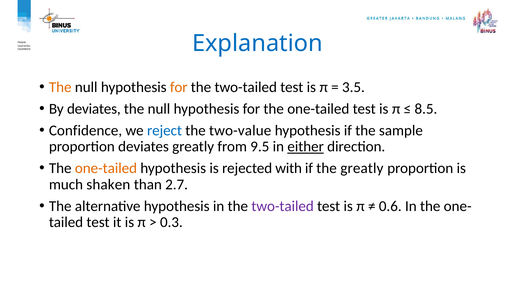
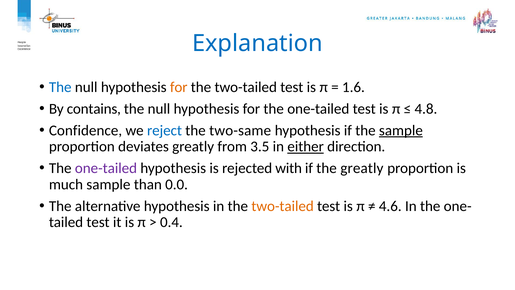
The at (60, 87) colour: orange -> blue
3.5: 3.5 -> 1.6
By deviates: deviates -> contains
8.5: 8.5 -> 4.8
two-value: two-value -> two-same
sample at (401, 130) underline: none -> present
9.5: 9.5 -> 3.5
one-tailed at (106, 168) colour: orange -> purple
much shaken: shaken -> sample
2.7: 2.7 -> 0.0
two-tailed at (283, 206) colour: purple -> orange
0.6: 0.6 -> 4.6
0.3: 0.3 -> 0.4
